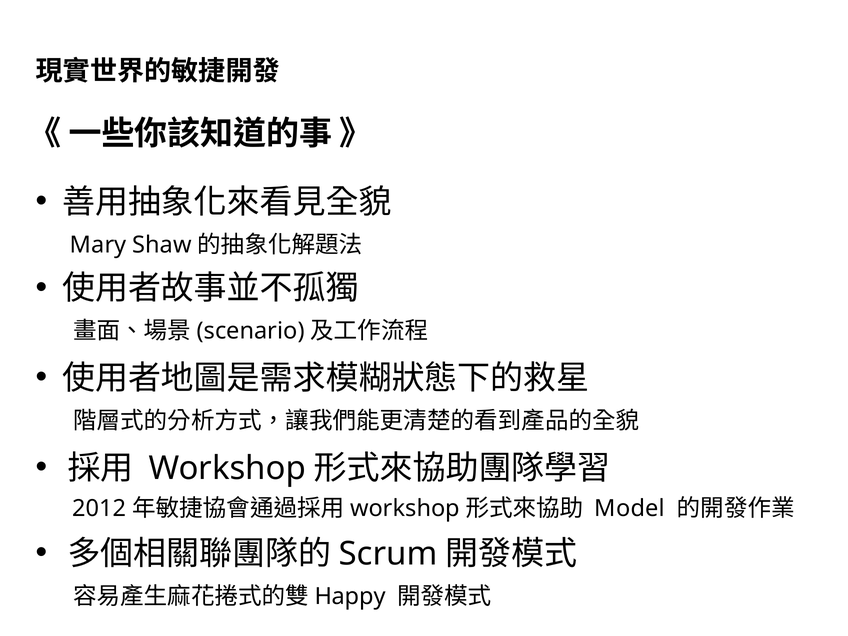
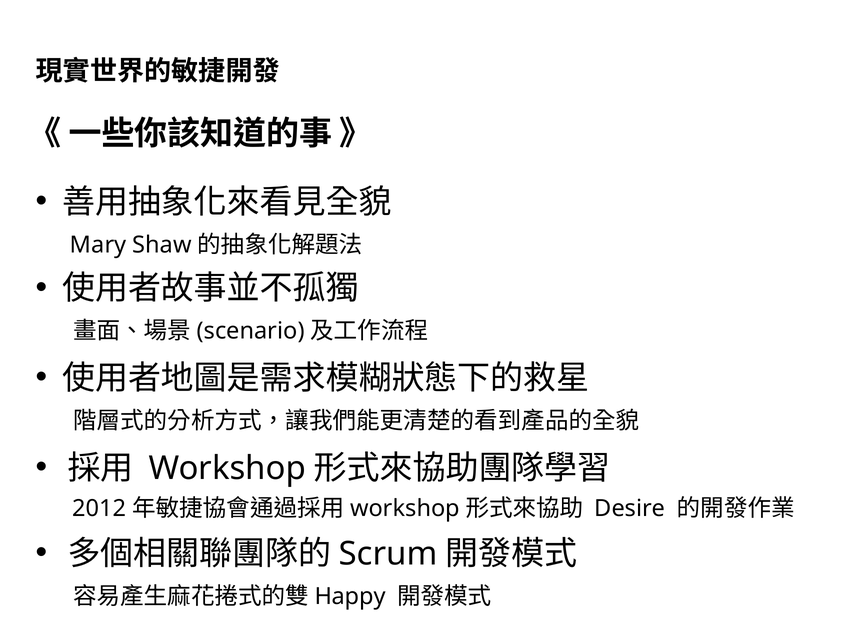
Model: Model -> Desire
